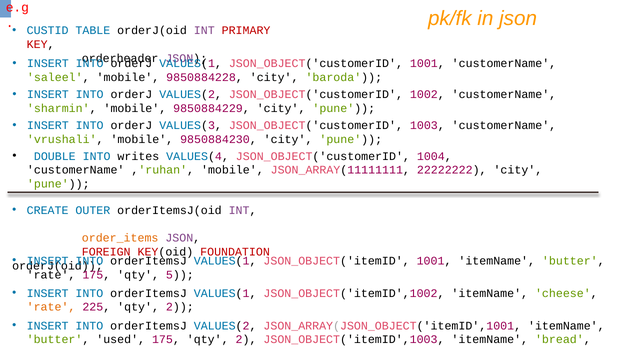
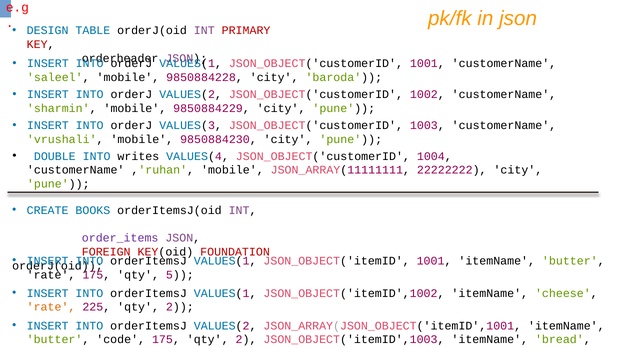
CUSTID: CUSTID -> DESIGN
OUTER: OUTER -> BOOKS
order_items colour: orange -> purple
used: used -> code
